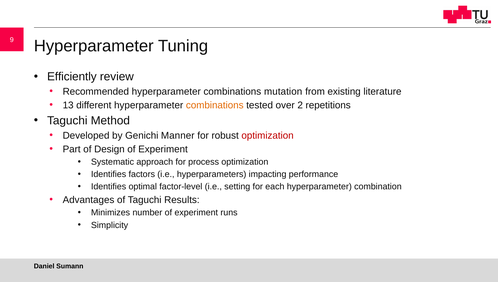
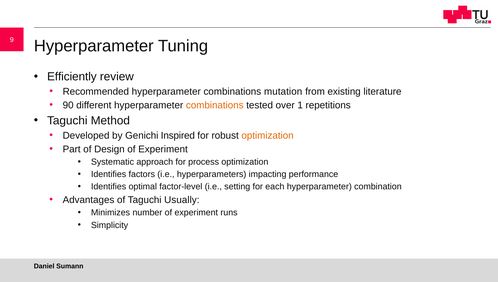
13: 13 -> 90
2: 2 -> 1
Manner: Manner -> Inspired
optimization at (268, 135) colour: red -> orange
Results: Results -> Usually
